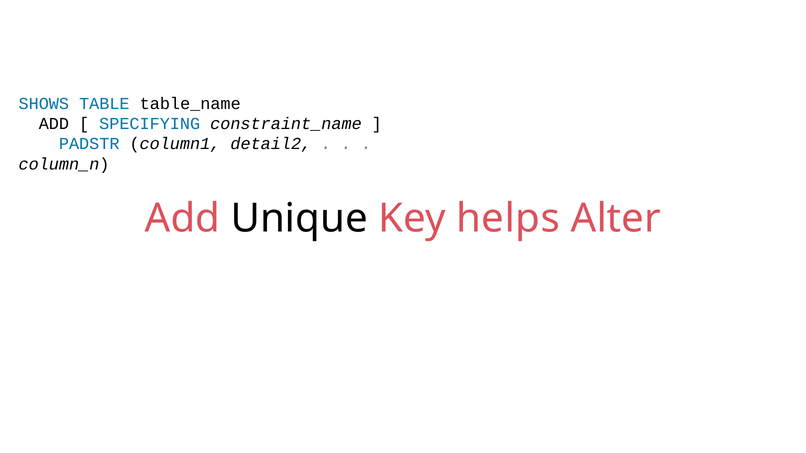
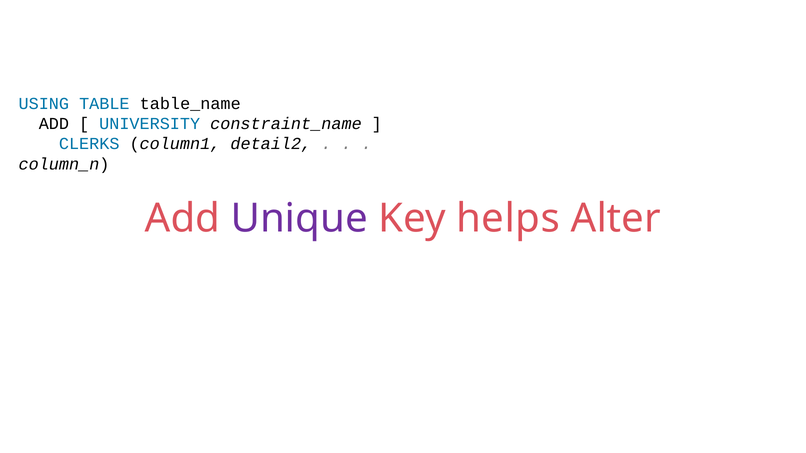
SHOWS: SHOWS -> USING
SPECIFYING: SPECIFYING -> UNIVERSITY
PADSTR: PADSTR -> CLERKS
Unique colour: black -> purple
